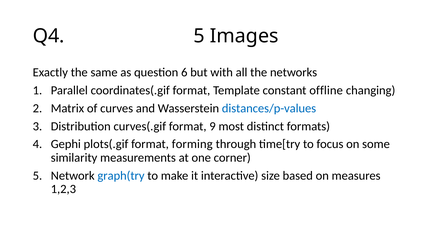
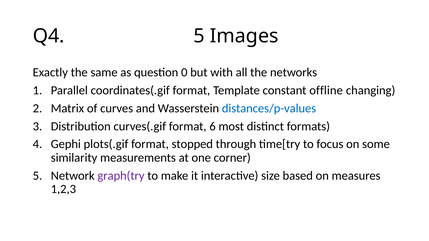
6: 6 -> 0
9: 9 -> 6
forming: forming -> stopped
graph(try colour: blue -> purple
